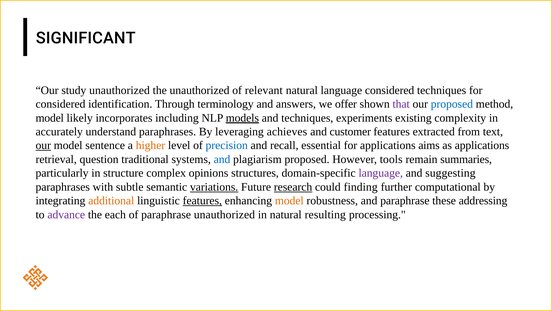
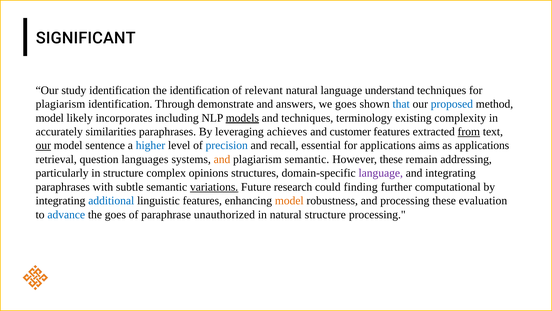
study unauthorized: unauthorized -> identification
the unauthorized: unauthorized -> identification
language considered: considered -> understand
considered at (61, 104): considered -> plagiarism
terminology: terminology -> demonstrate
we offer: offer -> goes
that colour: purple -> blue
experiments: experiments -> terminology
understand: understand -> similarities
from underline: none -> present
higher colour: orange -> blue
traditional: traditional -> languages
and at (222, 159) colour: blue -> orange
plagiarism proposed: proposed -> semantic
However tools: tools -> these
summaries: summaries -> addressing
and suggesting: suggesting -> integrating
research underline: present -> none
additional colour: orange -> blue
features at (202, 200) underline: present -> none
and paraphrase: paraphrase -> processing
addressing: addressing -> evaluation
advance colour: purple -> blue
the each: each -> goes
natural resulting: resulting -> structure
